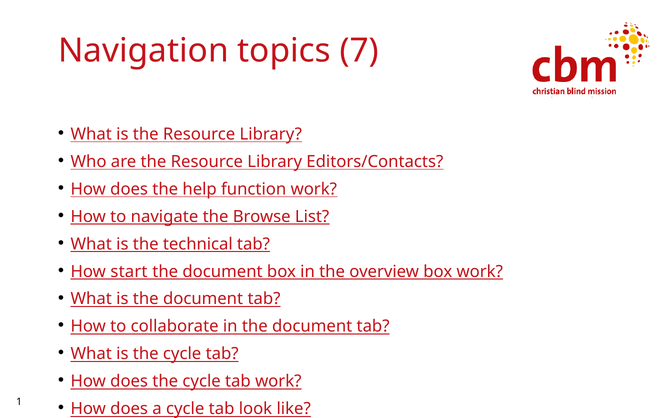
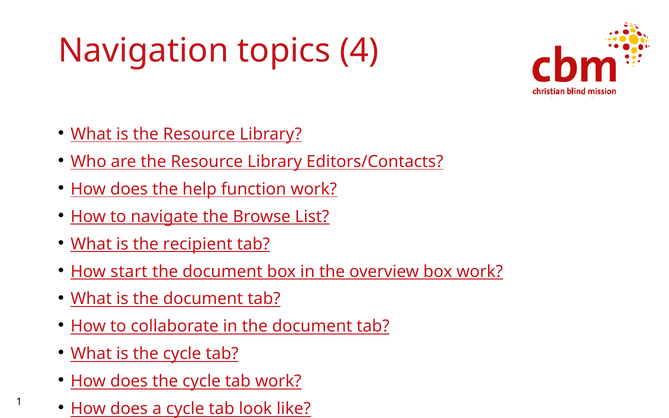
7: 7 -> 4
technical: technical -> recipient
